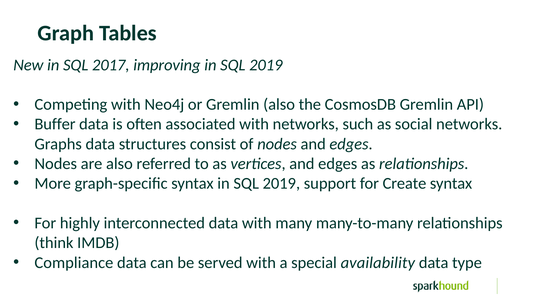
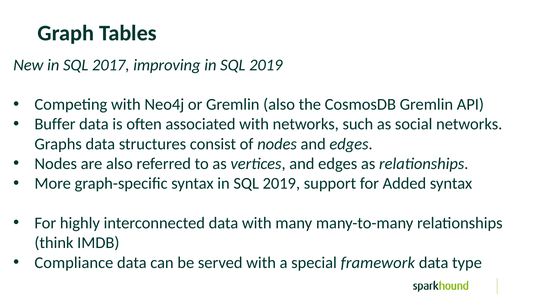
Create: Create -> Added
availability: availability -> framework
